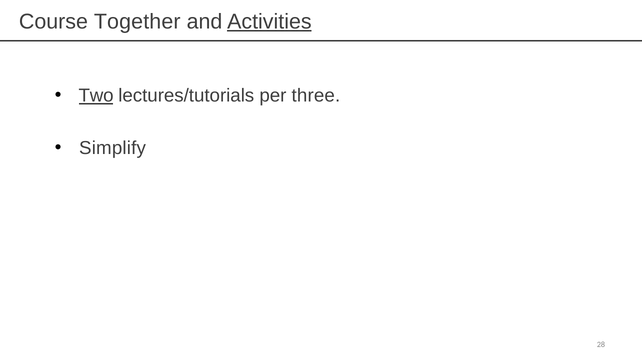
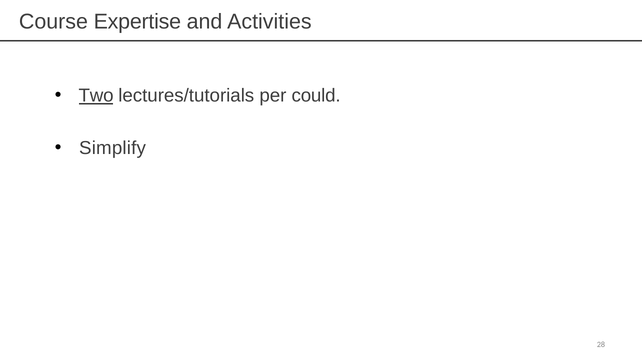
Together: Together -> Expertise
Activities underline: present -> none
three: three -> could
